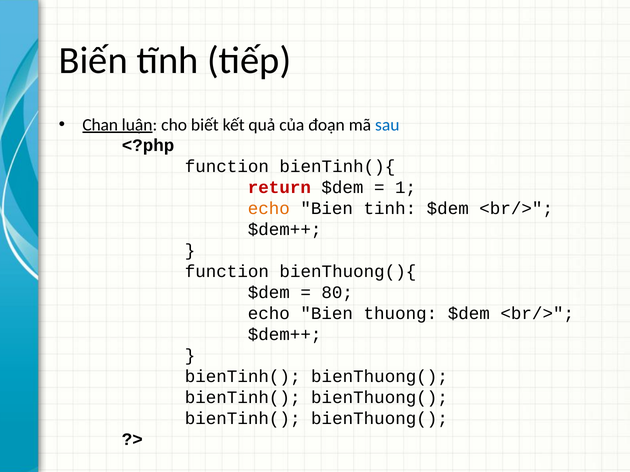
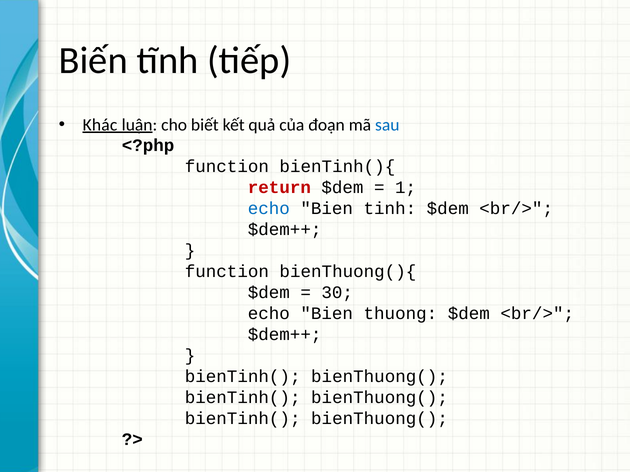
Chan: Chan -> Khác
echo at (269, 209) colour: orange -> blue
80: 80 -> 30
